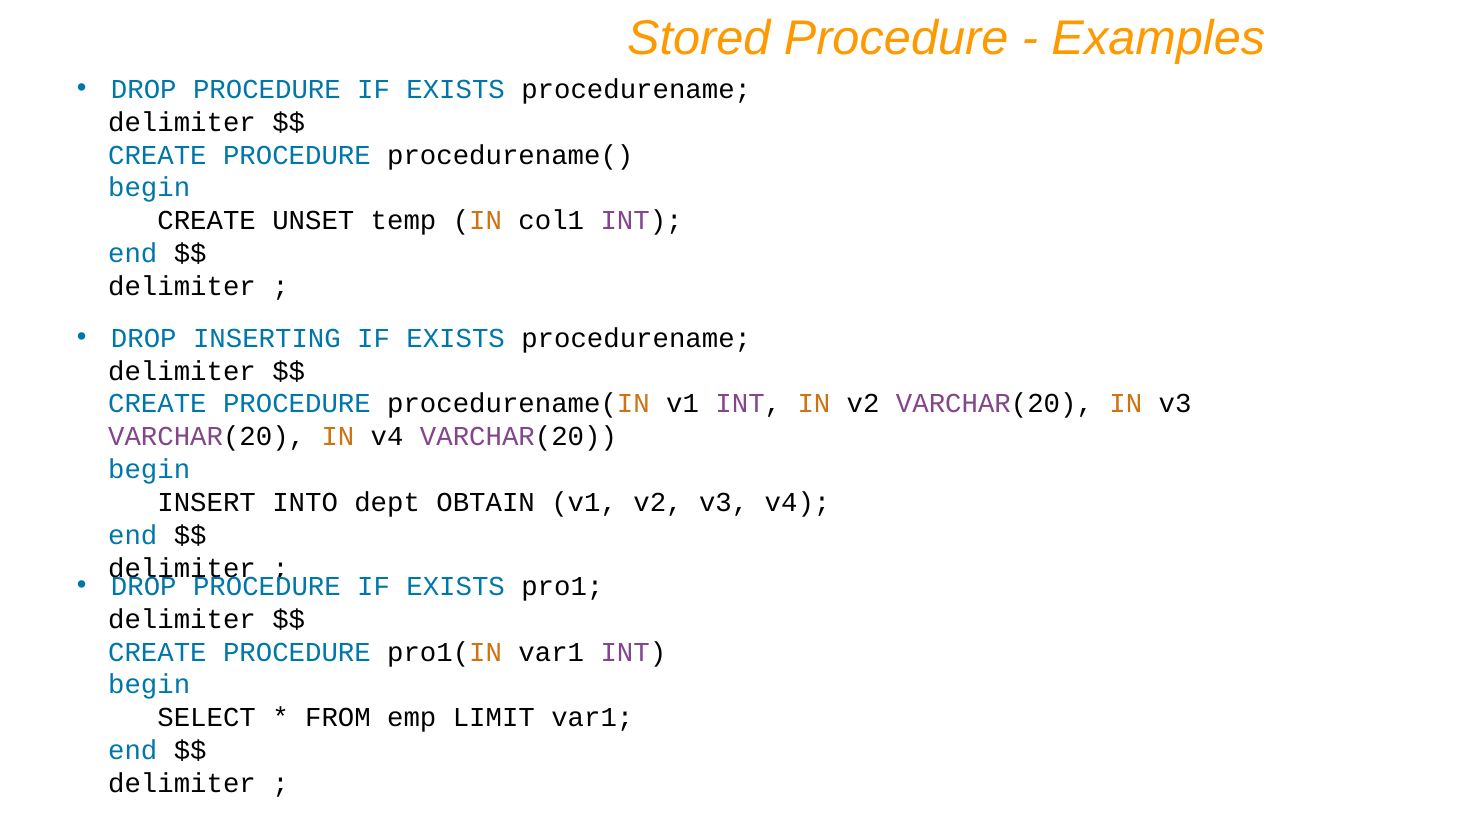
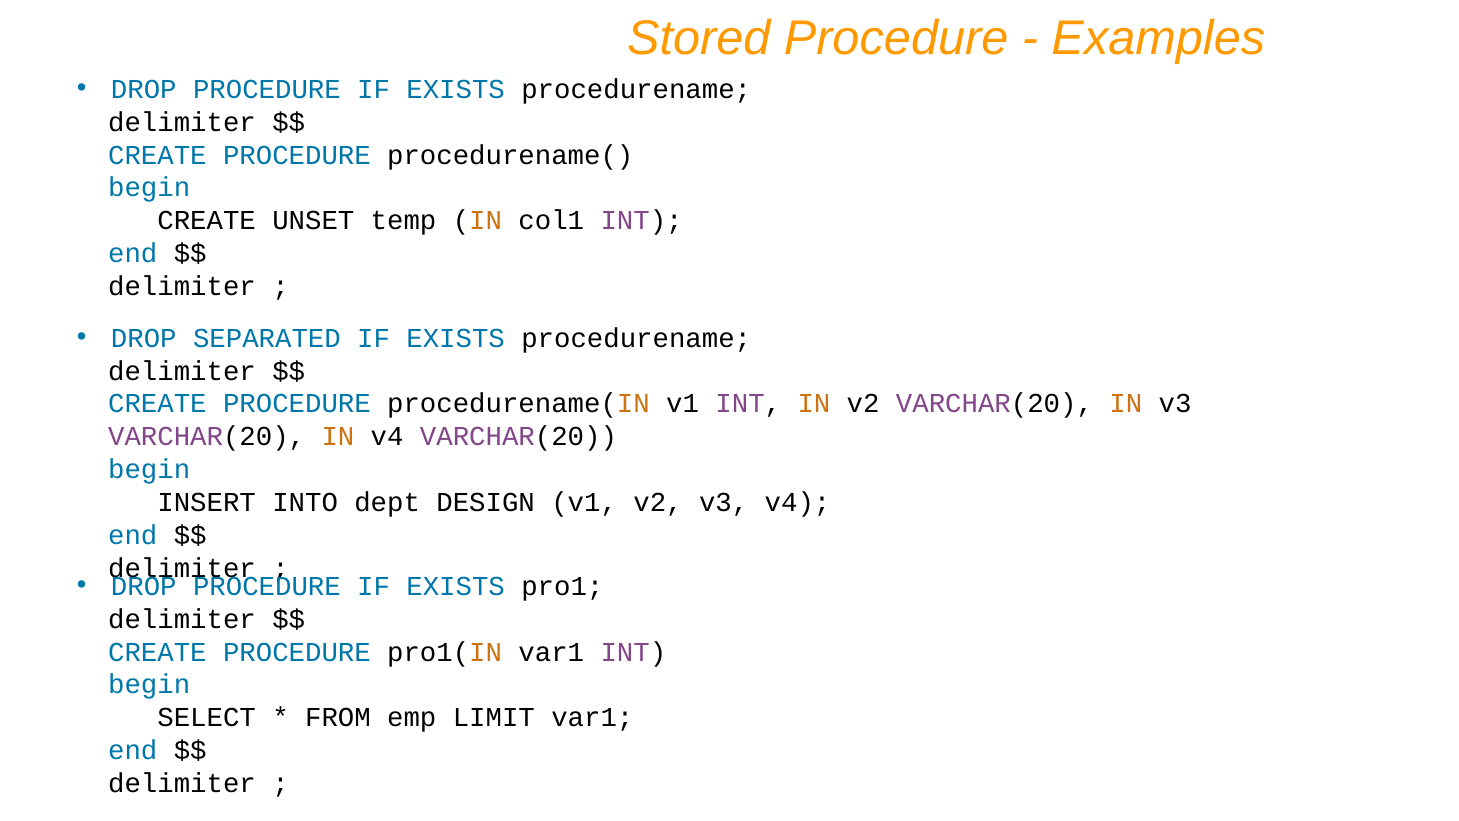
INSERTING: INSERTING -> SEPARATED
OBTAIN: OBTAIN -> DESIGN
